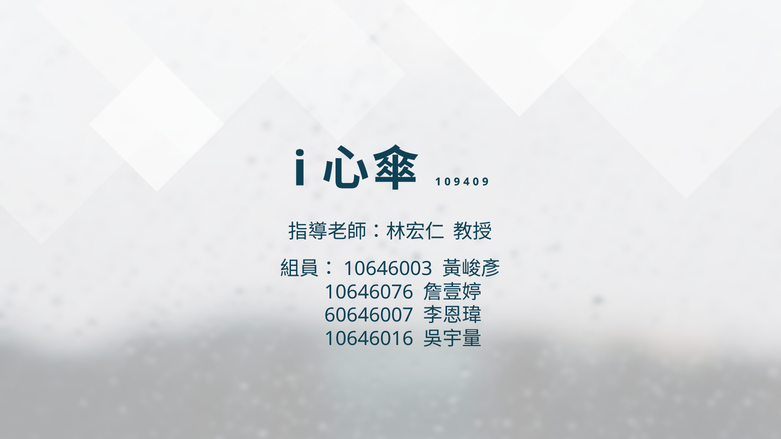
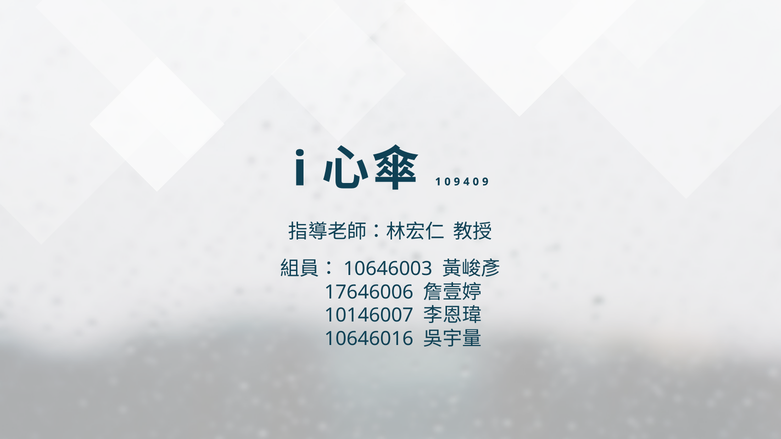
10646076: 10646076 -> 17646006
60646007: 60646007 -> 10146007
